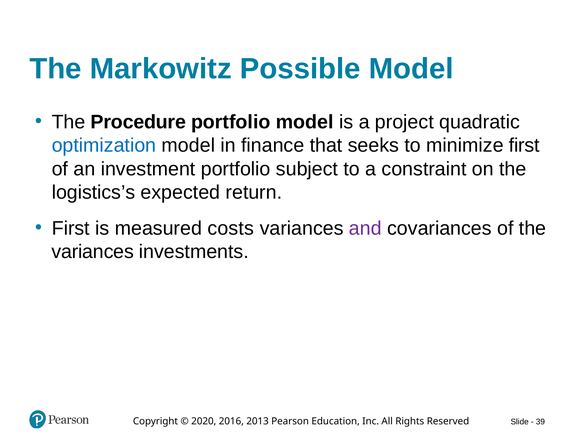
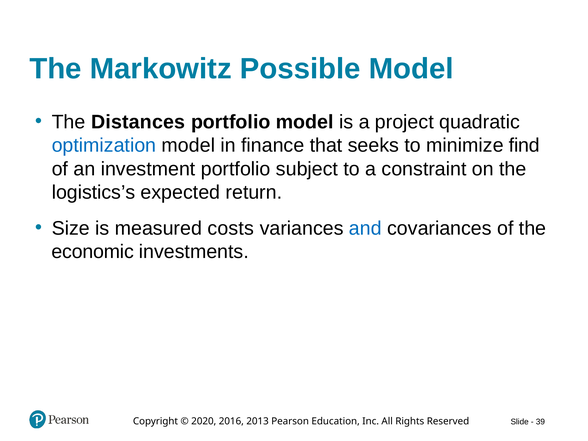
Procedure: Procedure -> Distances
minimize first: first -> find
First at (71, 228): First -> Size
and colour: purple -> blue
variances at (93, 252): variances -> economic
